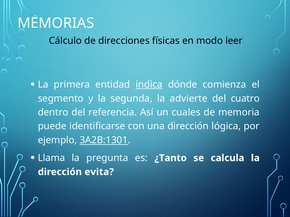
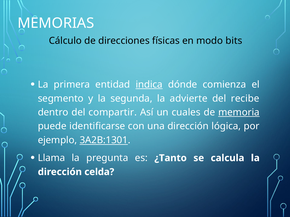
leer: leer -> bits
cuatro: cuatro -> recibe
referencia: referencia -> compartir
memoria underline: none -> present
evita: evita -> celda
